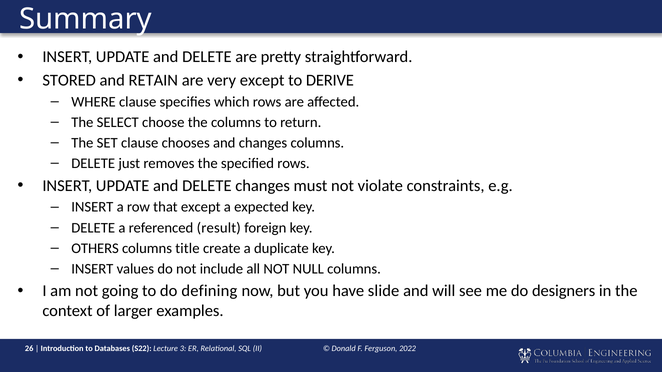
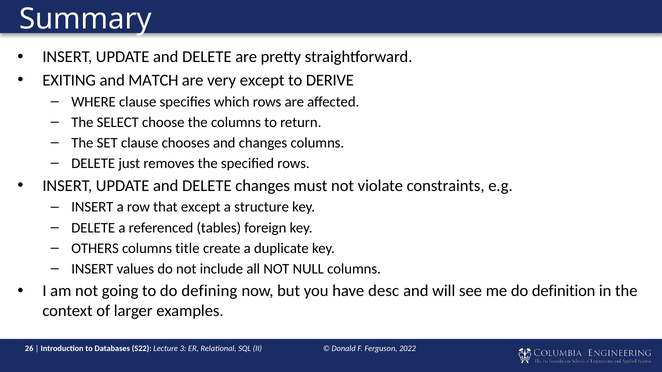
STORED: STORED -> EXITING
RETAIN: RETAIN -> MATCH
expected: expected -> structure
result: result -> tables
slide: slide -> desc
designers: designers -> definition
